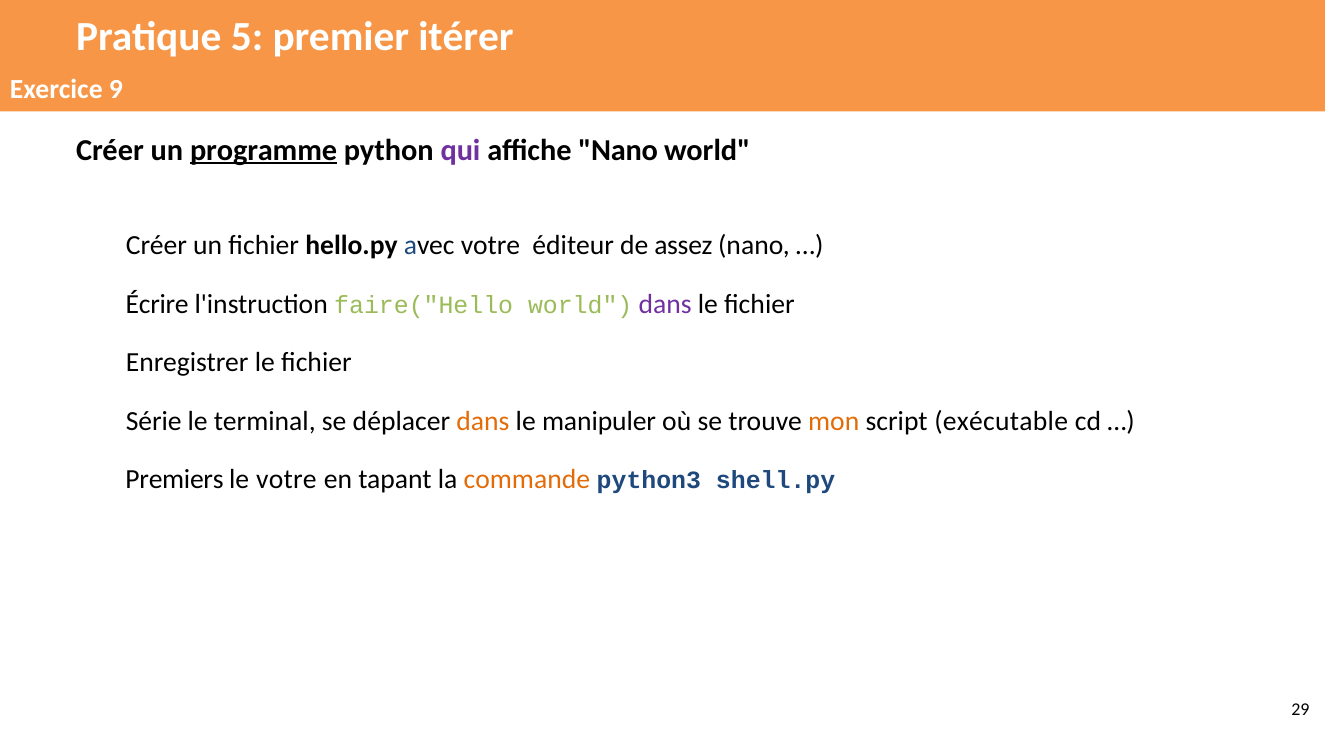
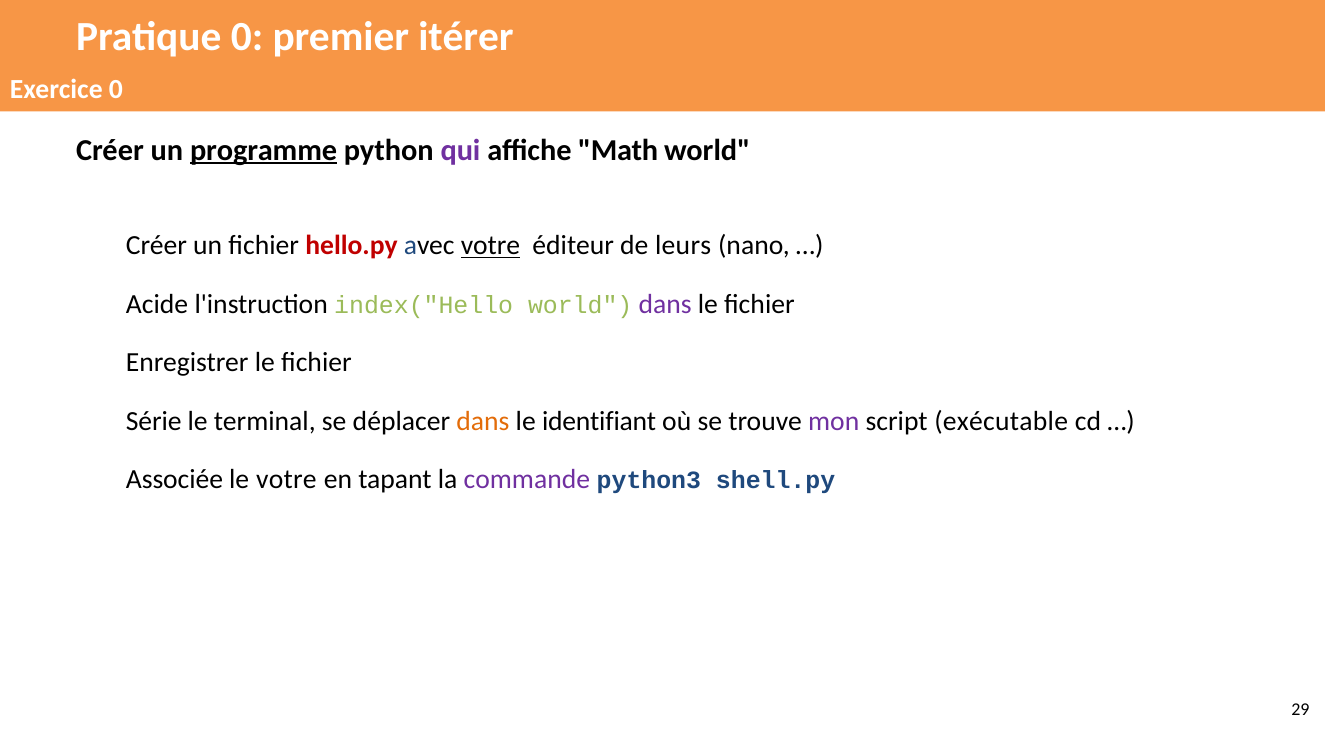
Pratique 5: 5 -> 0
Exercice 9: 9 -> 0
affiche Nano: Nano -> Math
hello.py colour: black -> red
votre at (490, 246) underline: none -> present
assez: assez -> leurs
Écrire: Écrire -> Acide
faire("Hello: faire("Hello -> index("Hello
manipuler: manipuler -> identifiant
mon colour: orange -> purple
Premiers: Premiers -> Associée
commande colour: orange -> purple
